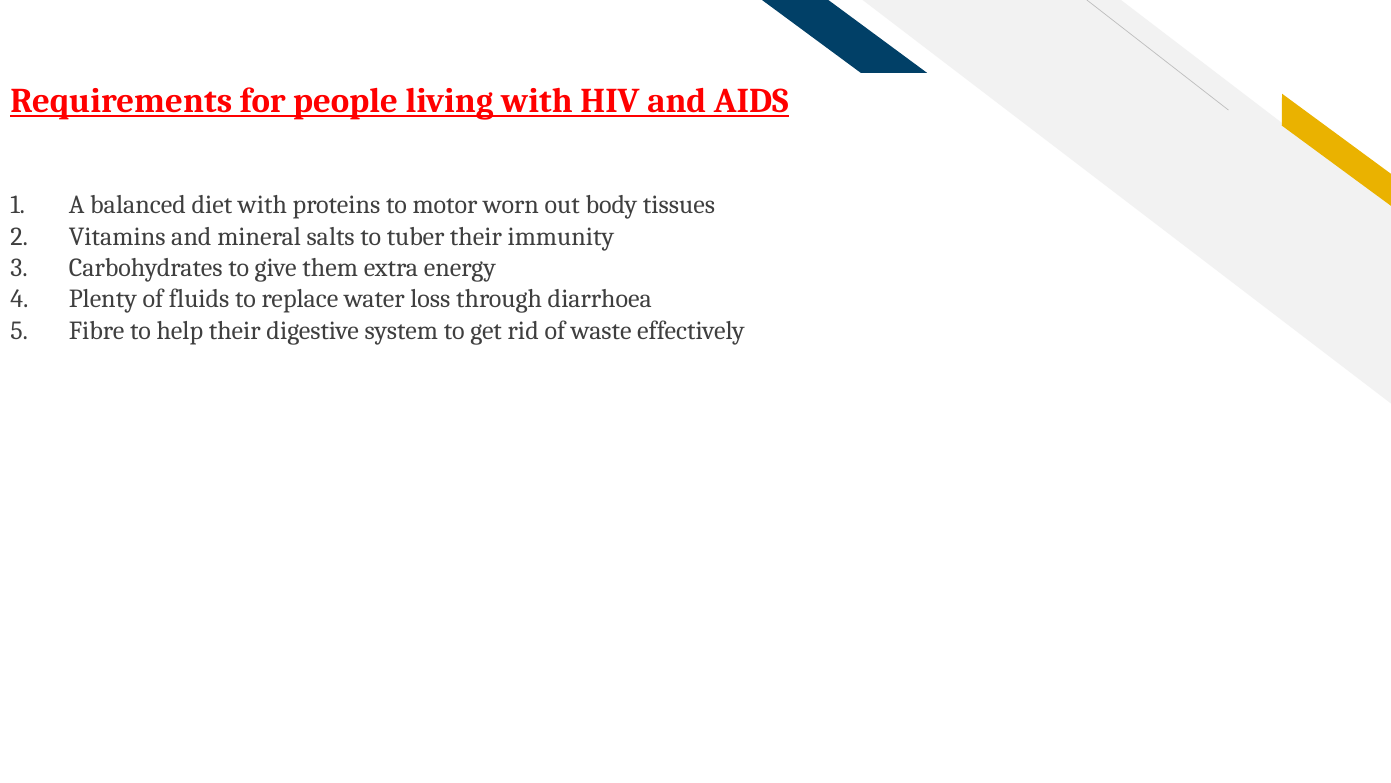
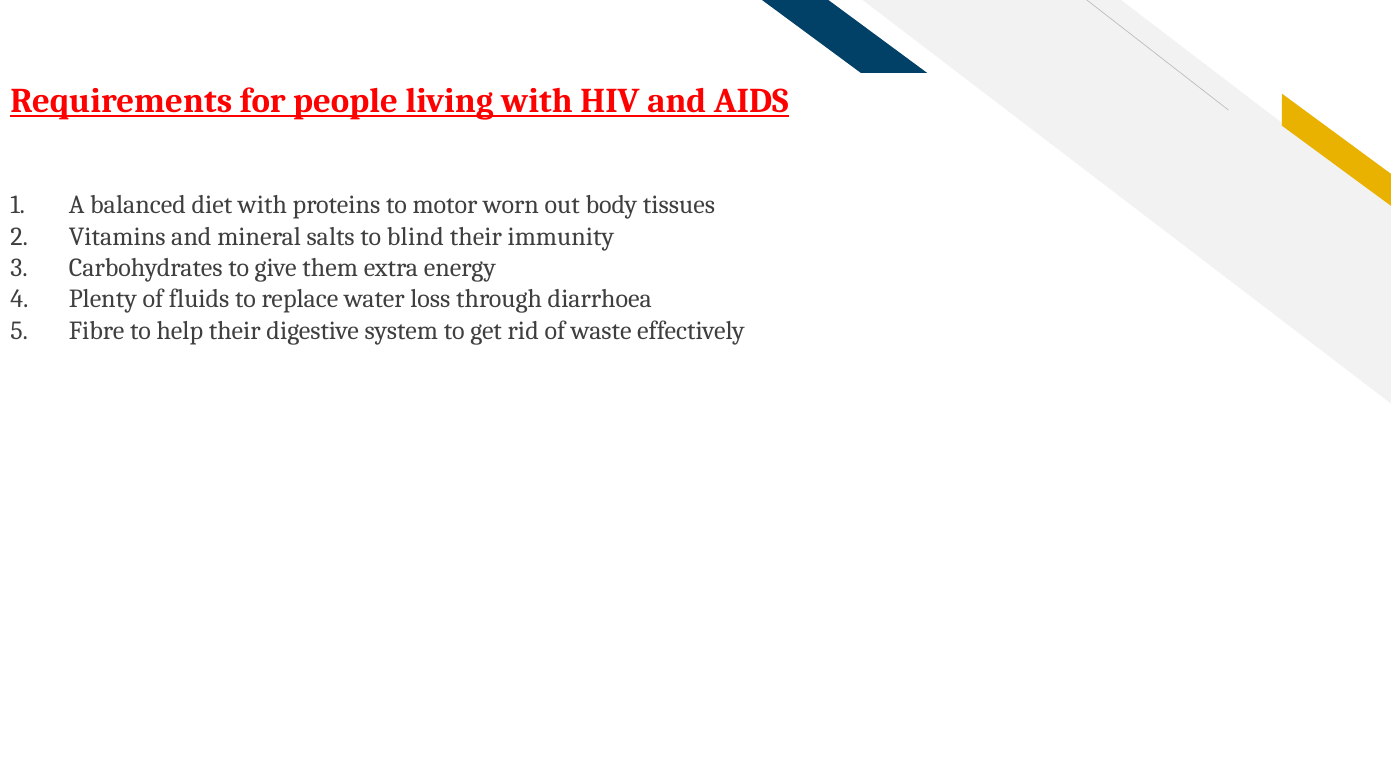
tuber: tuber -> blind
